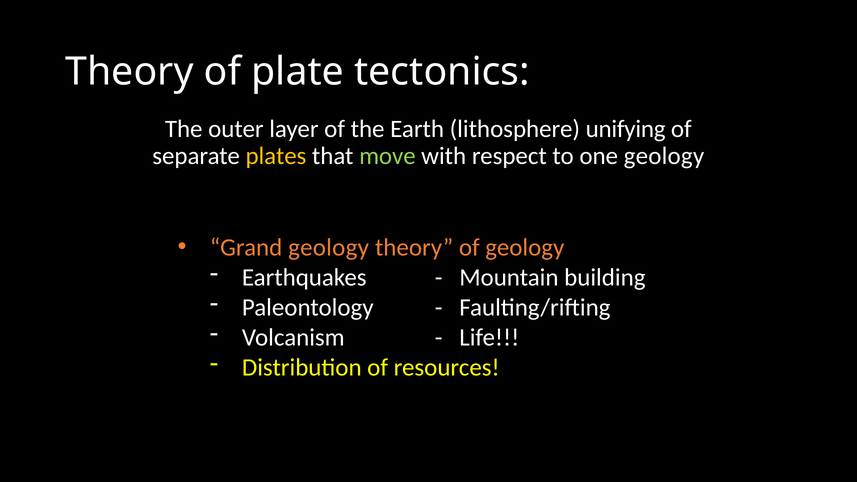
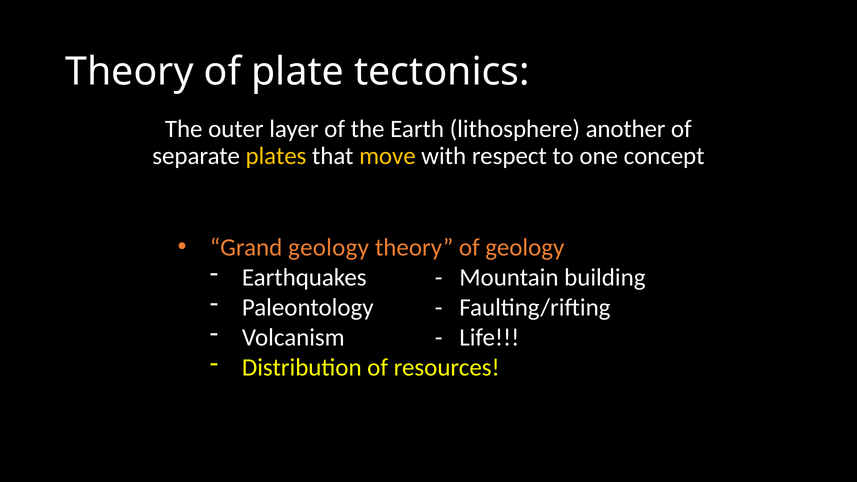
unifying: unifying -> another
move colour: light green -> yellow
one geology: geology -> concept
